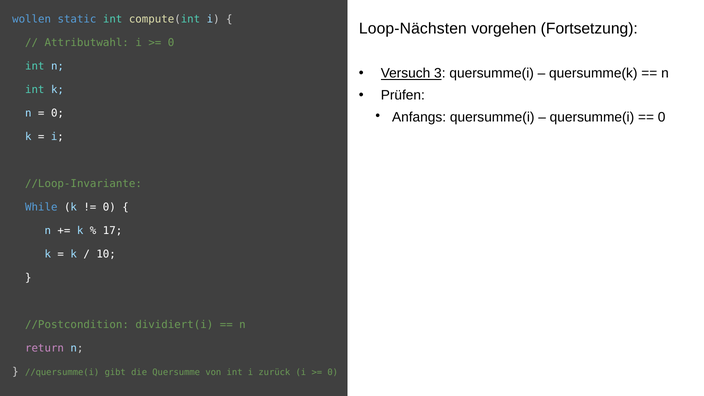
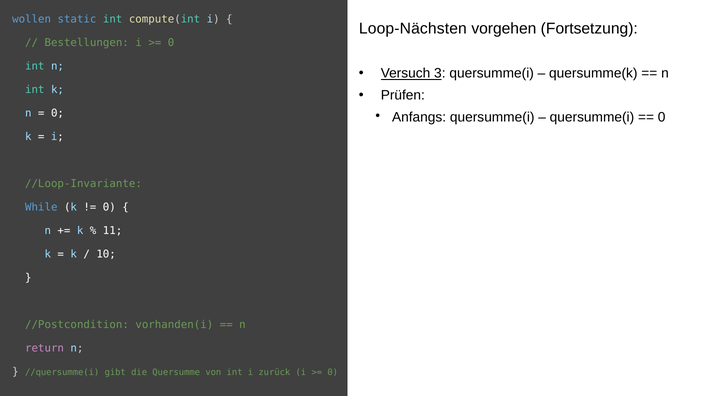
Attributwahl: Attributwahl -> Bestellungen
17: 17 -> 11
dividiert(i: dividiert(i -> vorhanden(i
